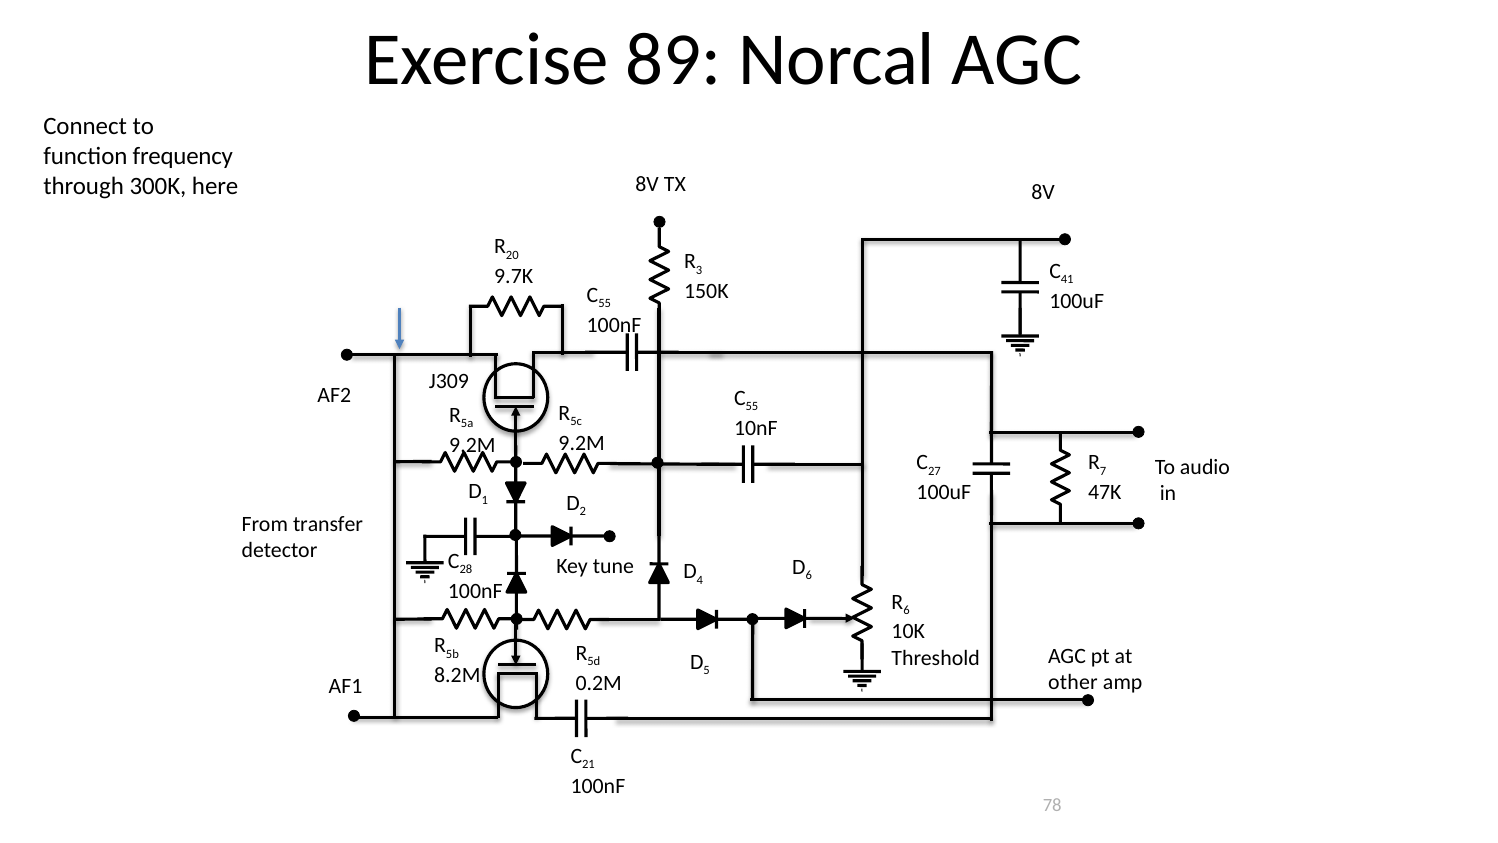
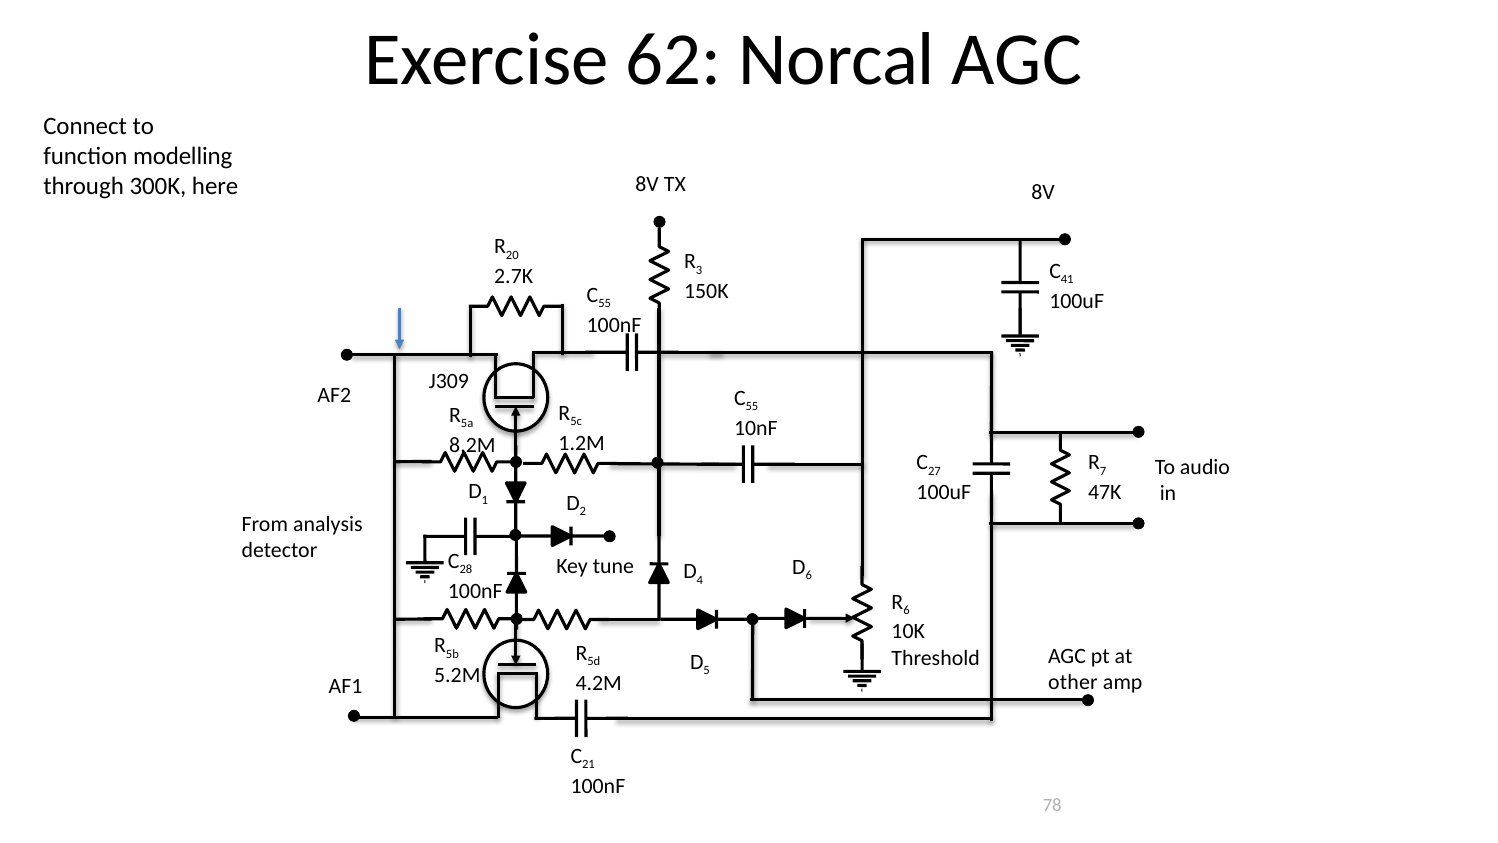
89: 89 -> 62
frequency: frequency -> modelling
9.7K: 9.7K -> 2.7K
9.2M at (582, 443): 9.2M -> 1.2M
9.2M at (472, 445): 9.2M -> 8.2M
transfer: transfer -> analysis
8.2M: 8.2M -> 5.2M
0.2M: 0.2M -> 4.2M
